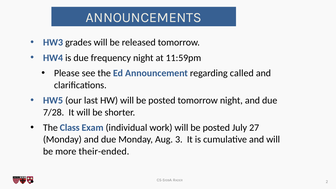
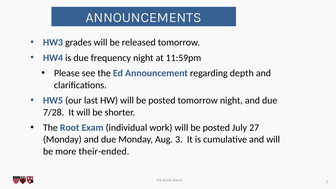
called: called -> depth
Class: Class -> Root
